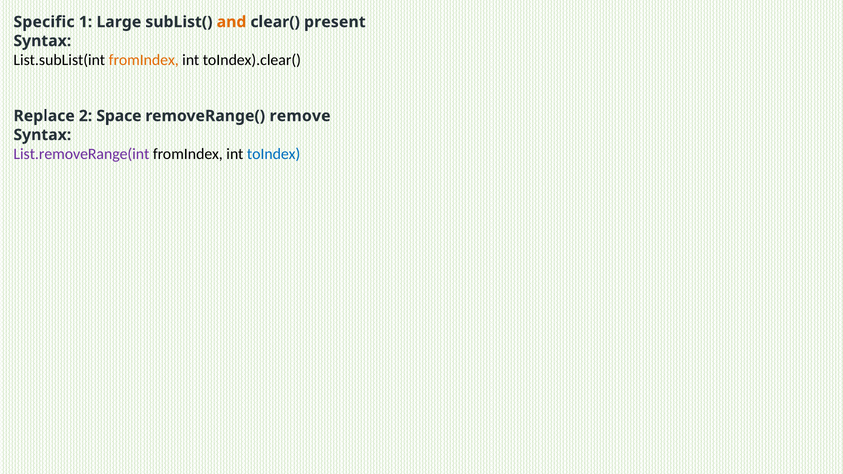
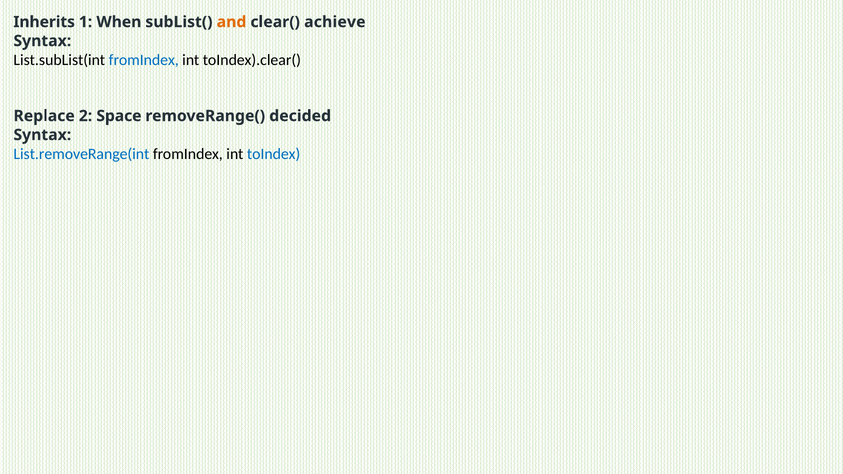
Specific: Specific -> Inherits
Large: Large -> When
present: present -> achieve
fromIndex at (144, 60) colour: orange -> blue
remove: remove -> decided
List.removeRange(int colour: purple -> blue
